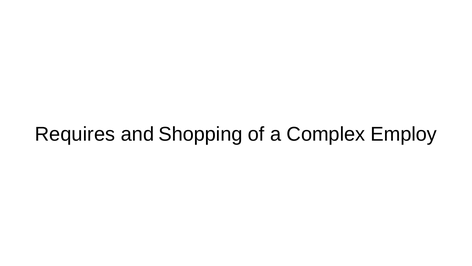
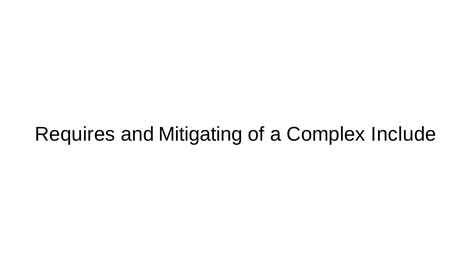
Shopping: Shopping -> Mitigating
Employ: Employ -> Include
